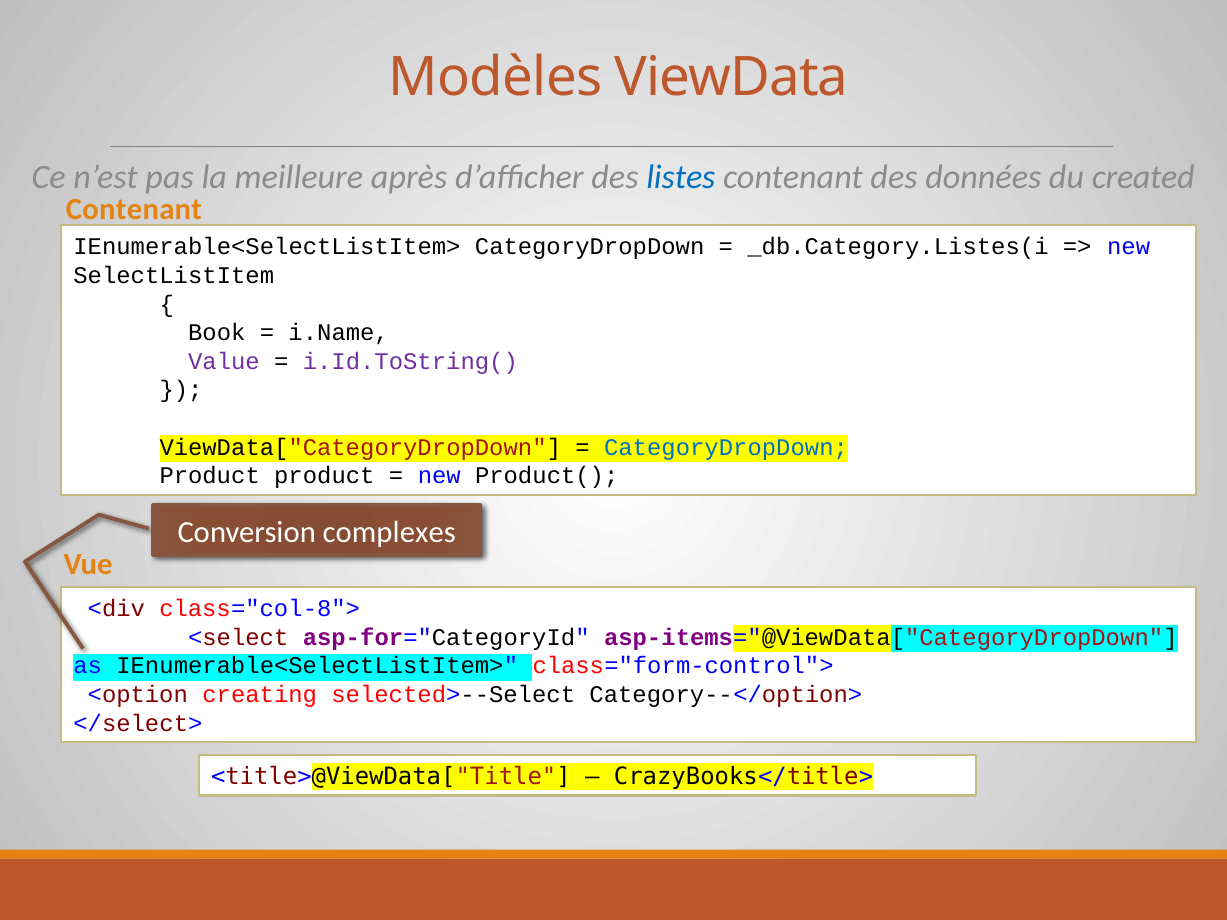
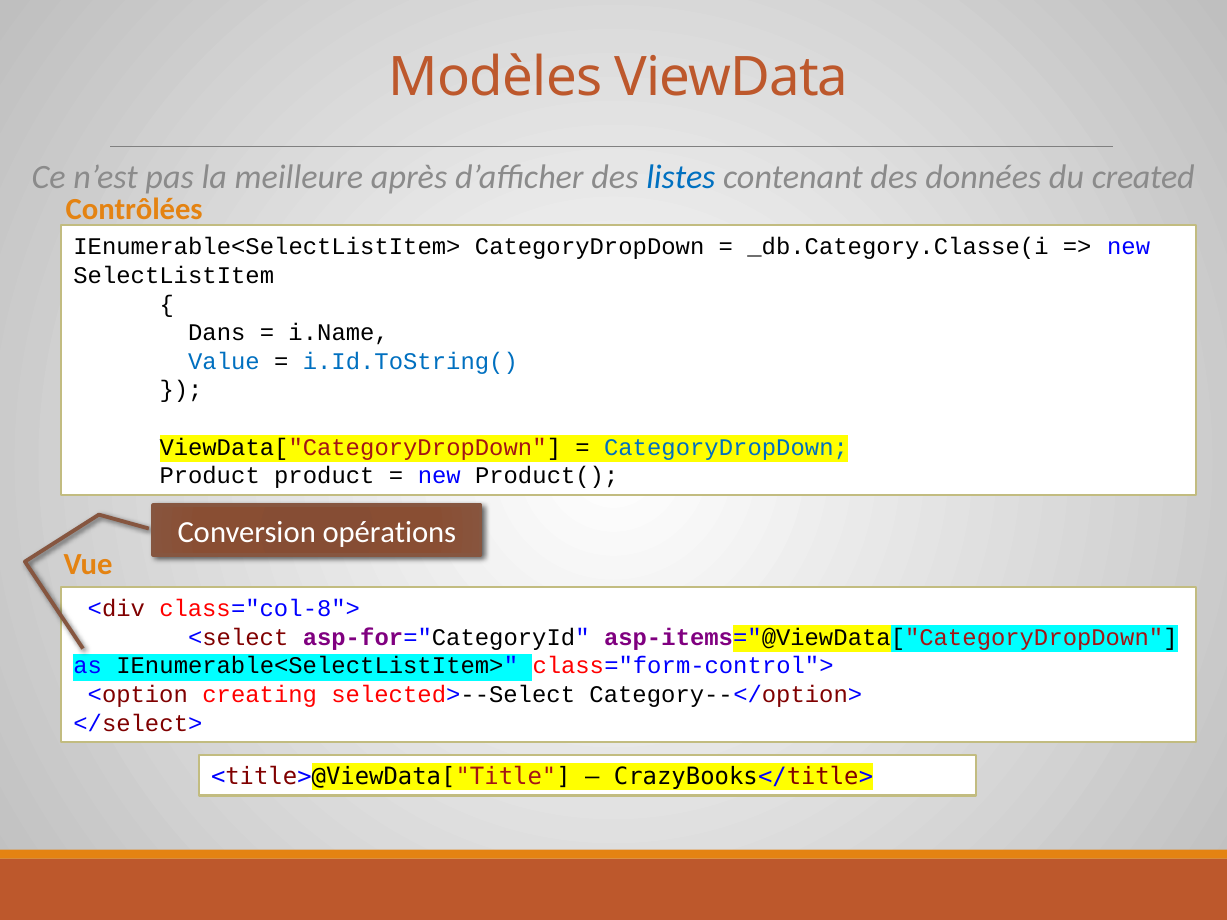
Contenant at (134, 210): Contenant -> Contrôlées
_db.Category.Listes(i: _db.Category.Listes(i -> _db.Category.Classe(i
Book: Book -> Dans
Value colour: purple -> blue
i.Id.ToString( colour: purple -> blue
complexes: complexes -> opérations
